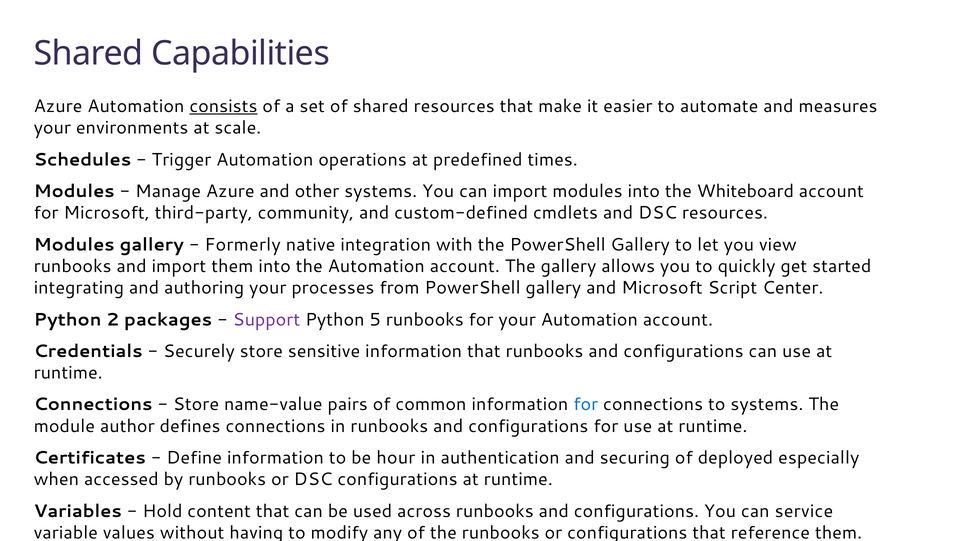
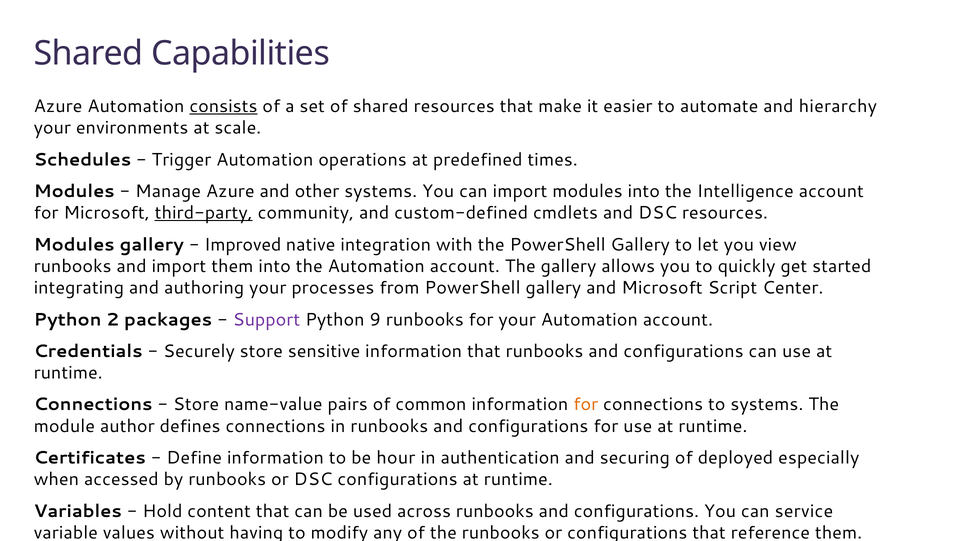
measures: measures -> hierarchy
Whiteboard: Whiteboard -> Intelligence
third-party underline: none -> present
Formerly: Formerly -> Improved
5: 5 -> 9
for at (586, 405) colour: blue -> orange
